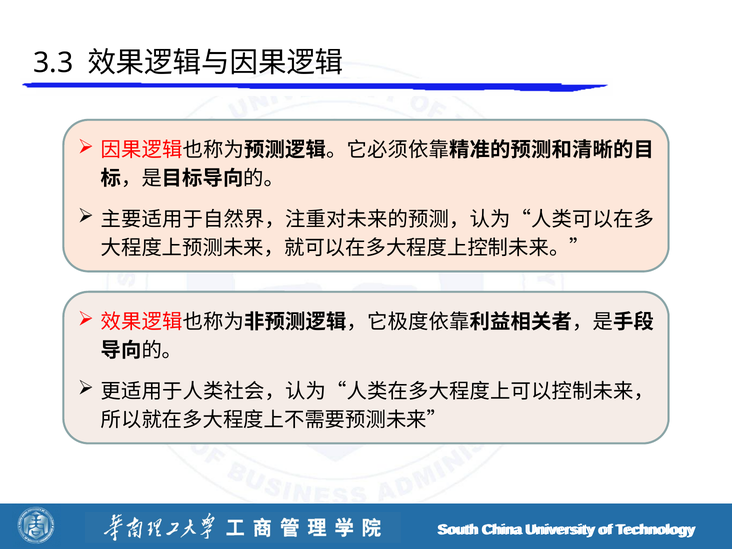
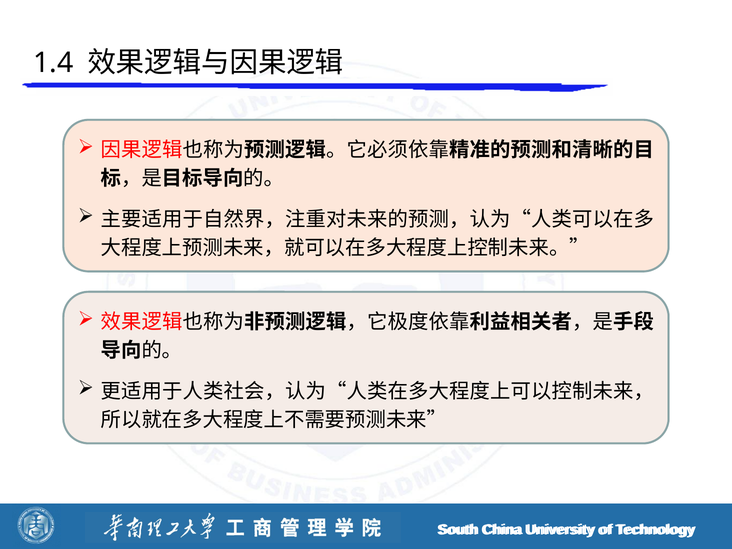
3.3: 3.3 -> 1.4
